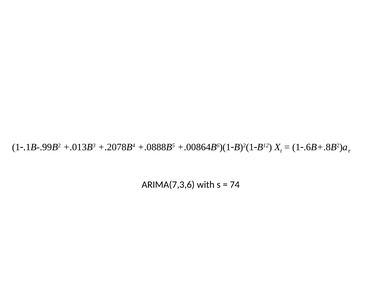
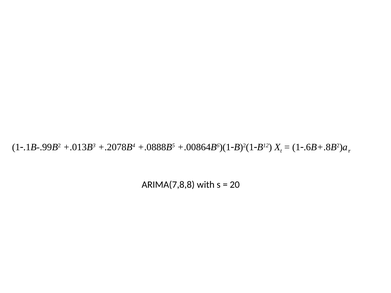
ARIMA(7,3,6: ARIMA(7,3,6 -> ARIMA(7,8,8
74: 74 -> 20
